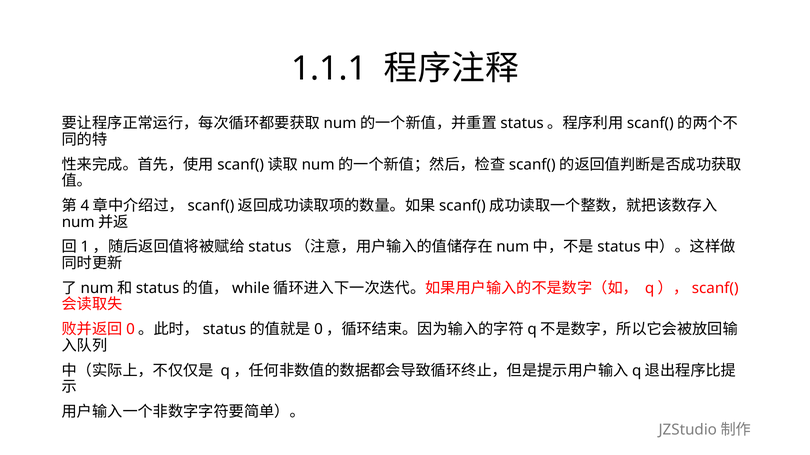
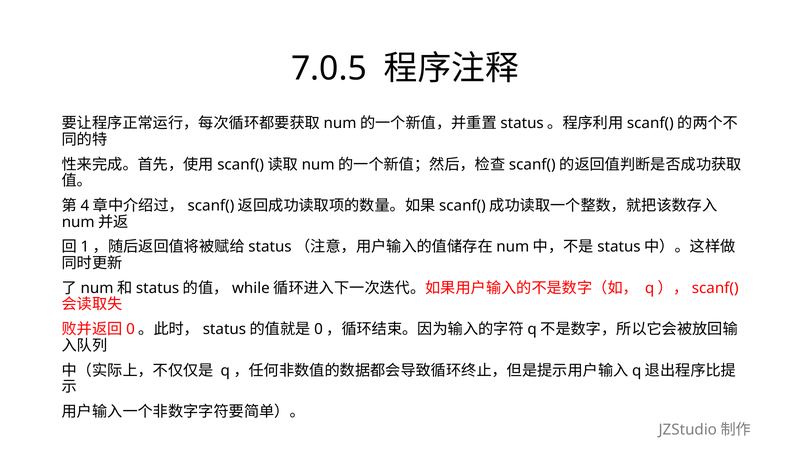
1.1.1: 1.1.1 -> 7.0.5
